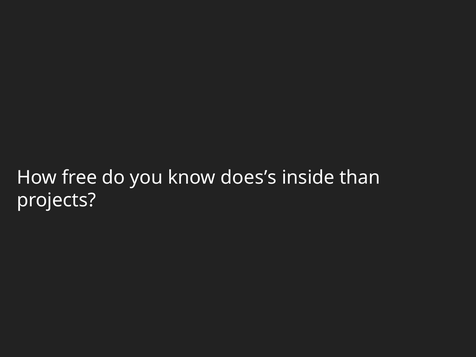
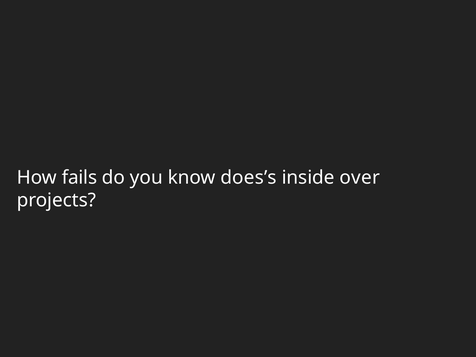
free: free -> fails
than: than -> over
